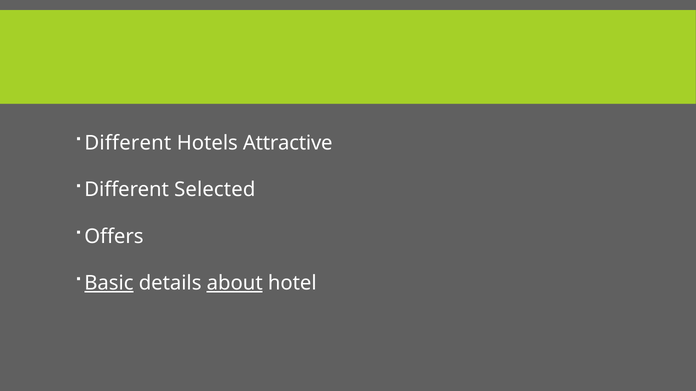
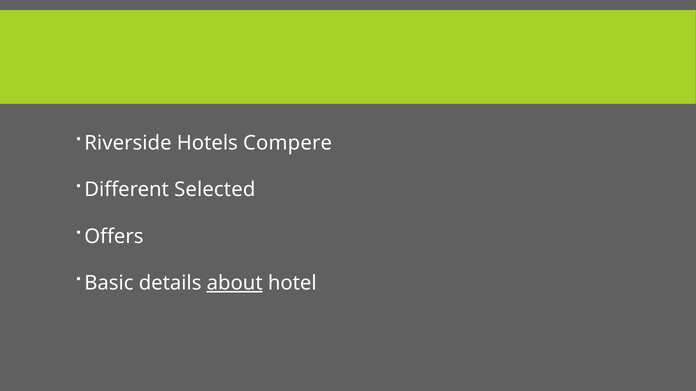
Different at (128, 143): Different -> Riverside
Attractive: Attractive -> Compere
Basic underline: present -> none
